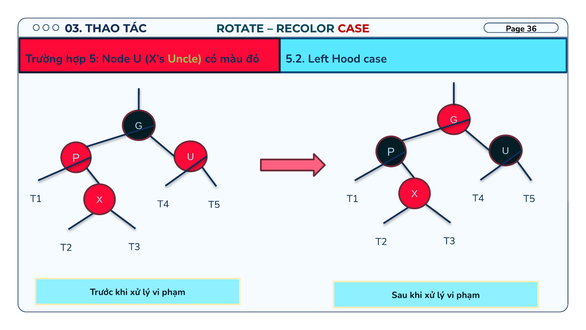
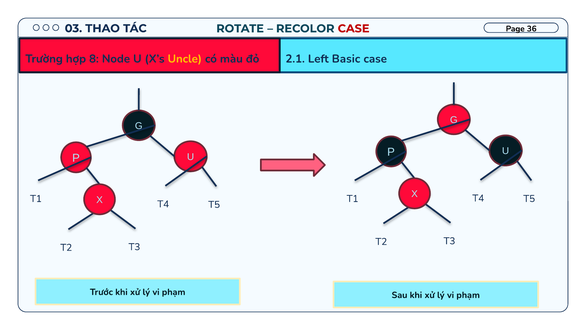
5: 5 -> 8
Uncle colour: light green -> yellow
5.2: 5.2 -> 2.1
Hood: Hood -> Basic
